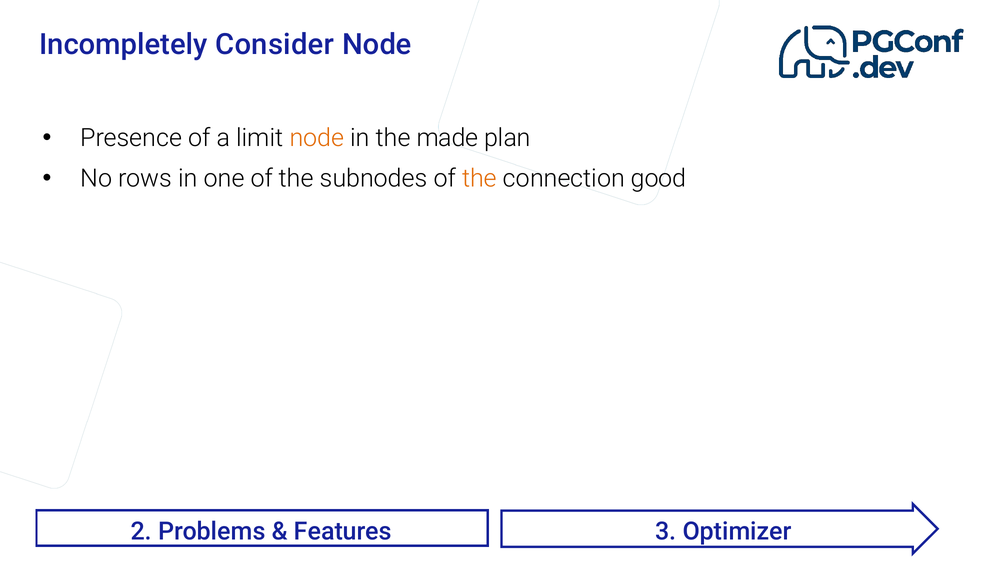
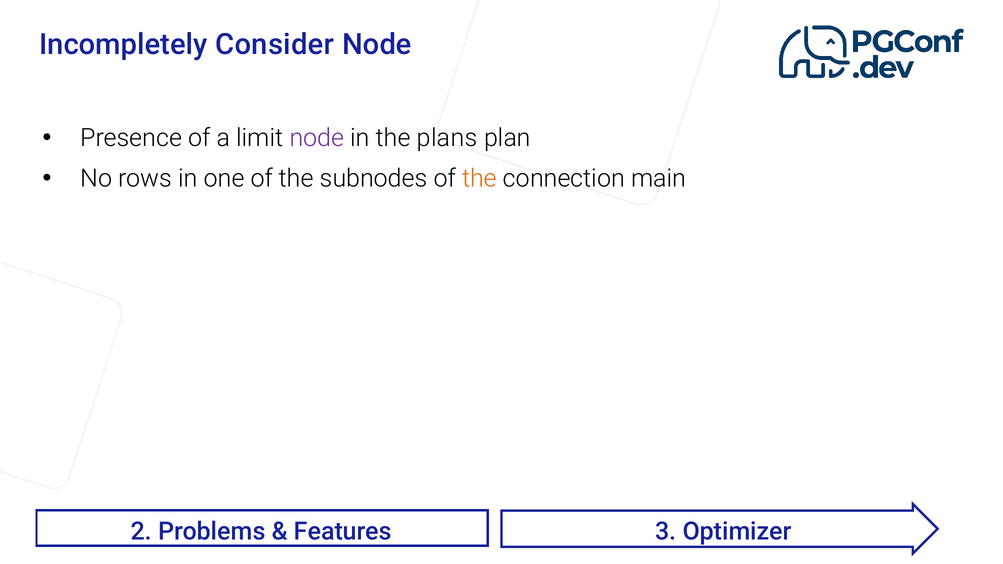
node at (317, 138) colour: orange -> purple
made: made -> plans
good: good -> main
